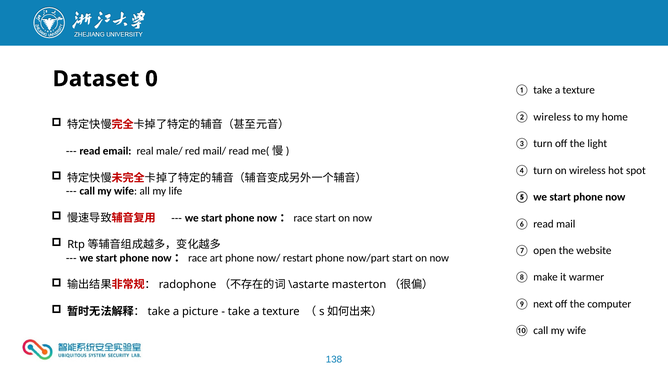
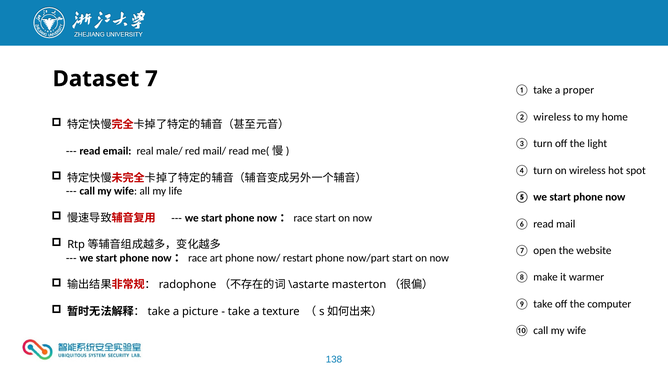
0: 0 -> 7
texture at (579, 90): texture -> proper
next at (543, 304): next -> take
